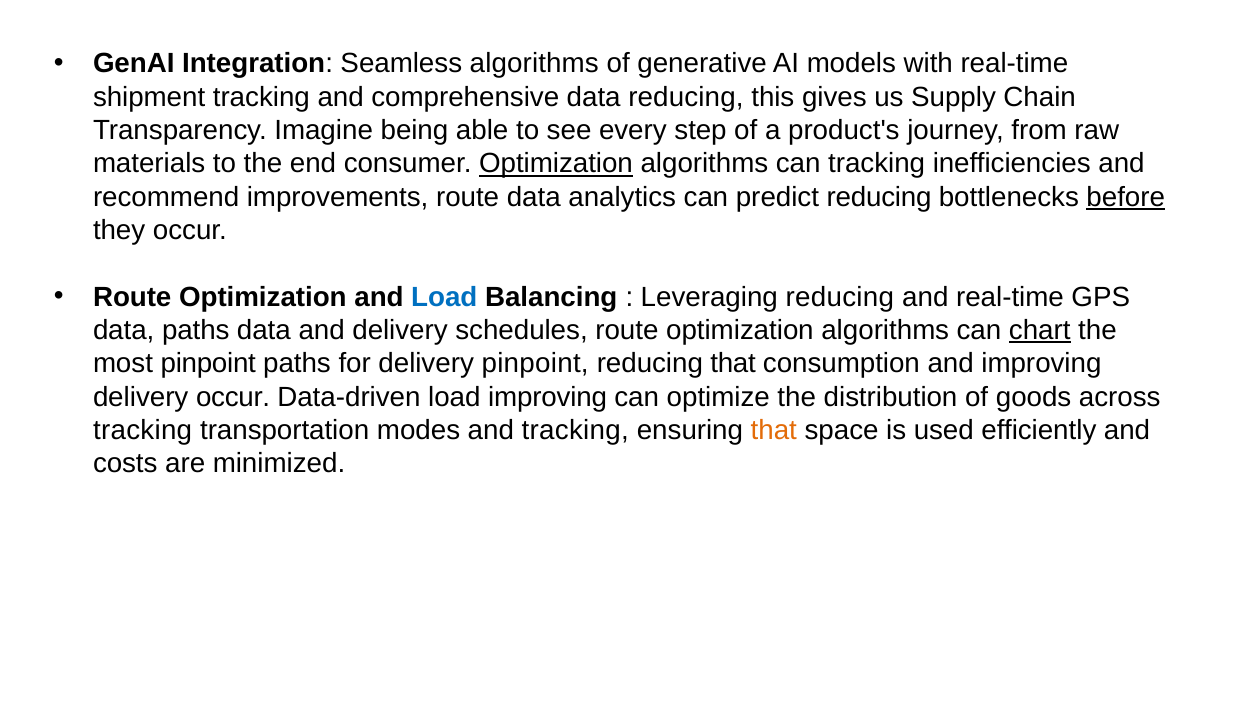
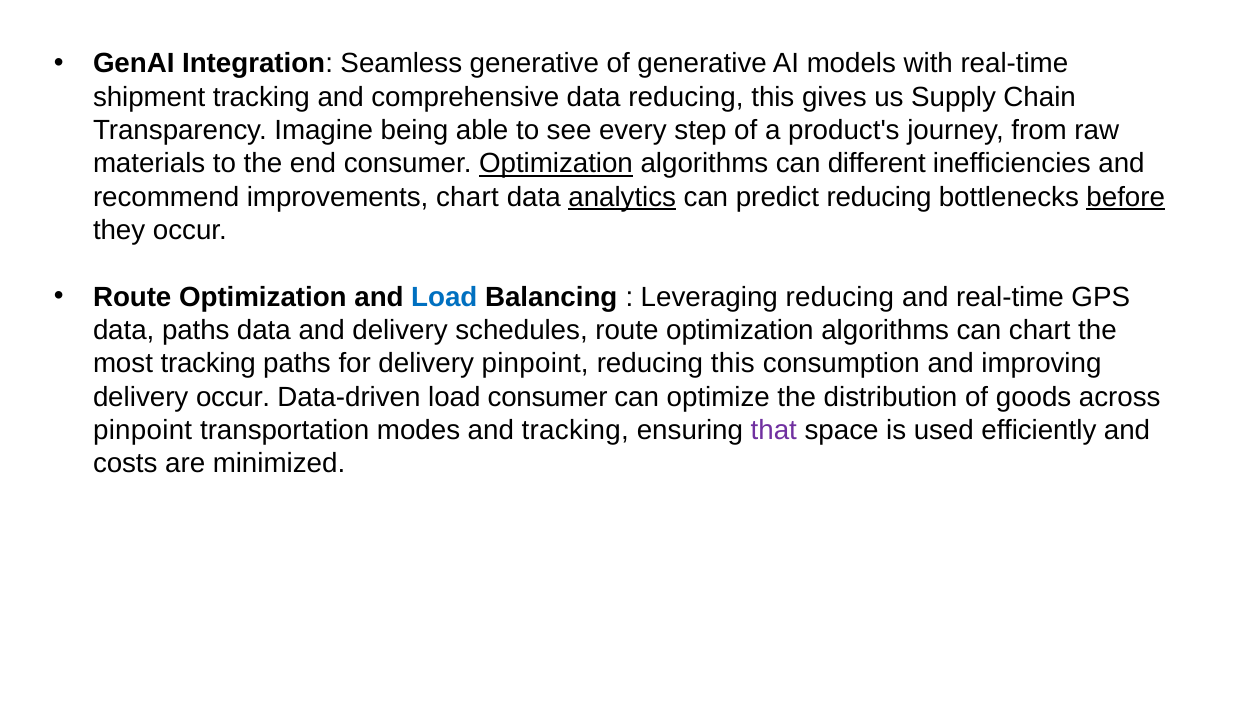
Seamless algorithms: algorithms -> generative
can tracking: tracking -> different
improvements route: route -> chart
analytics underline: none -> present
chart at (1040, 330) underline: present -> none
most pinpoint: pinpoint -> tracking
that at (733, 364): that -> this
load improving: improving -> consumer
tracking at (143, 430): tracking -> pinpoint
that at (774, 430) colour: orange -> purple
